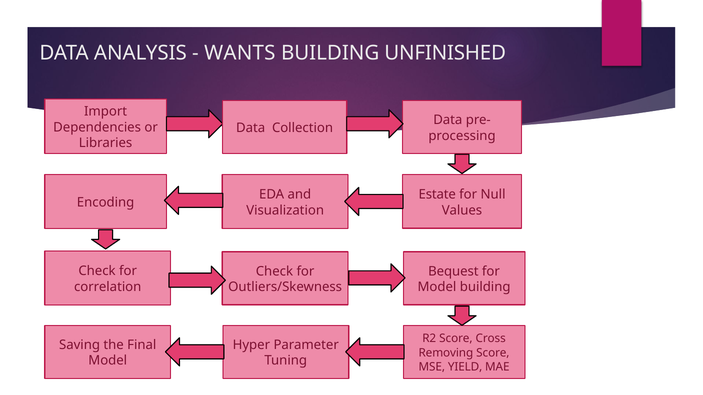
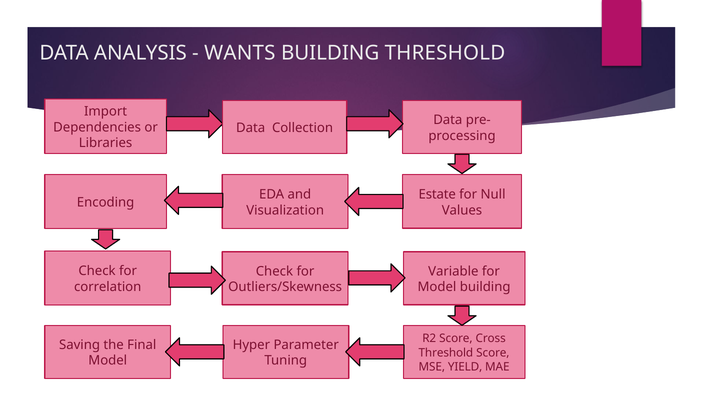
BUILDING UNFINISHED: UNFINISHED -> THRESHOLD
Bequest: Bequest -> Variable
Removing at (446, 353): Removing -> Threshold
